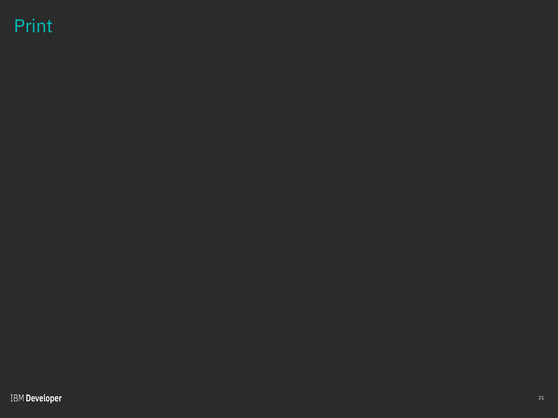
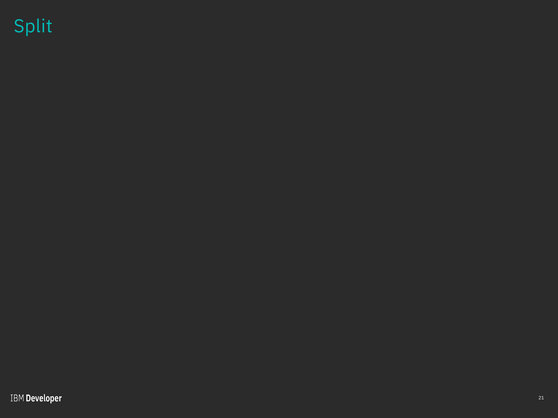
Print: Print -> Split
